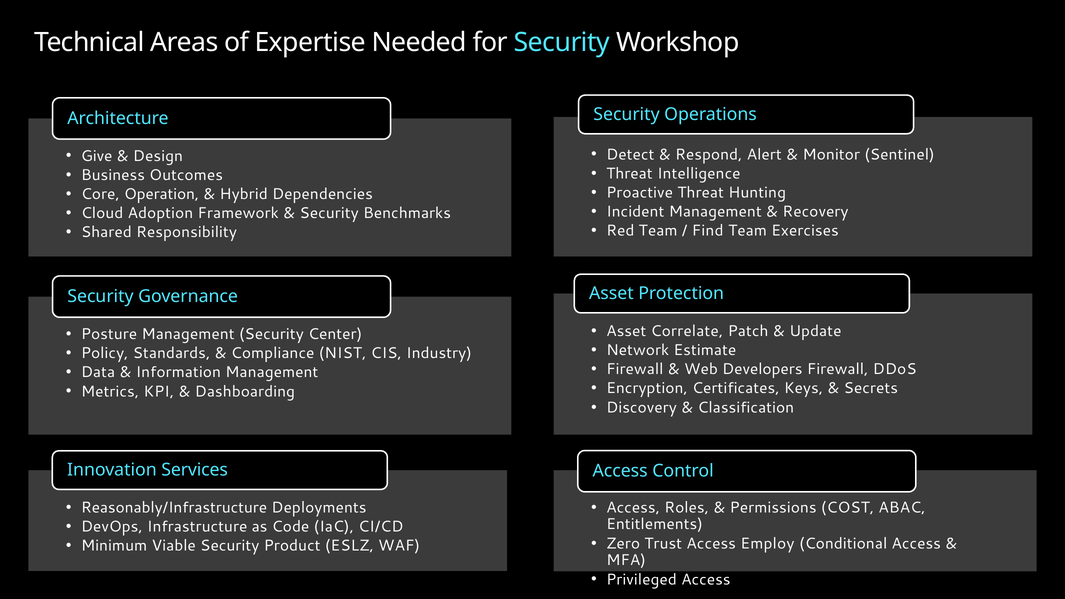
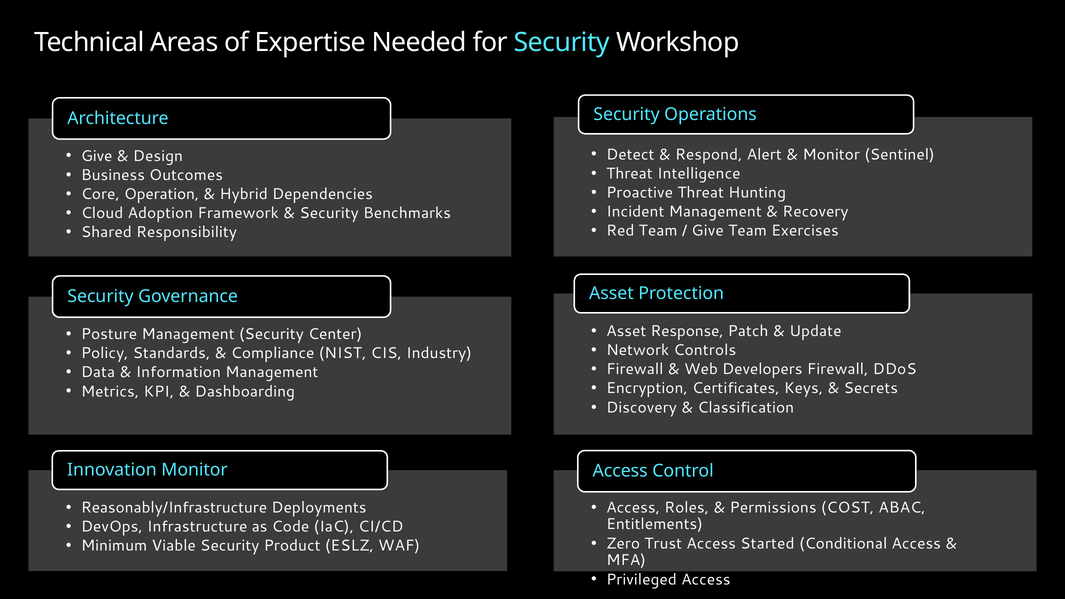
Find at (708, 231): Find -> Give
Correlate: Correlate -> Response
Estimate: Estimate -> Controls
Innovation Services: Services -> Monitor
Employ: Employ -> Started
